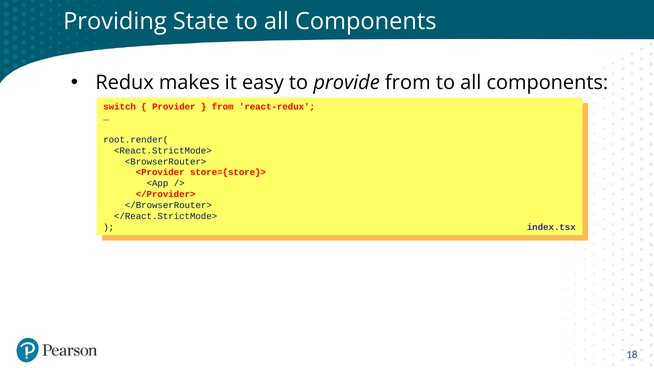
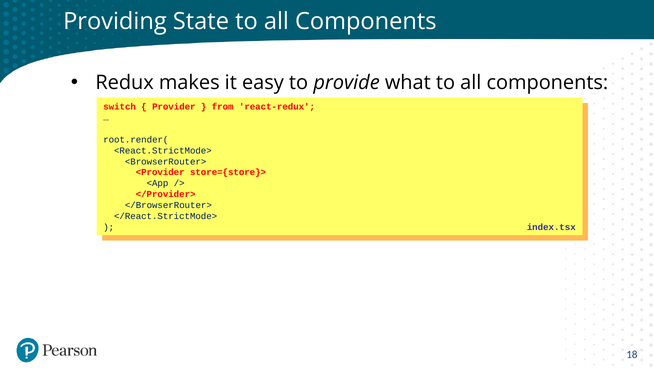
provide from: from -> what
